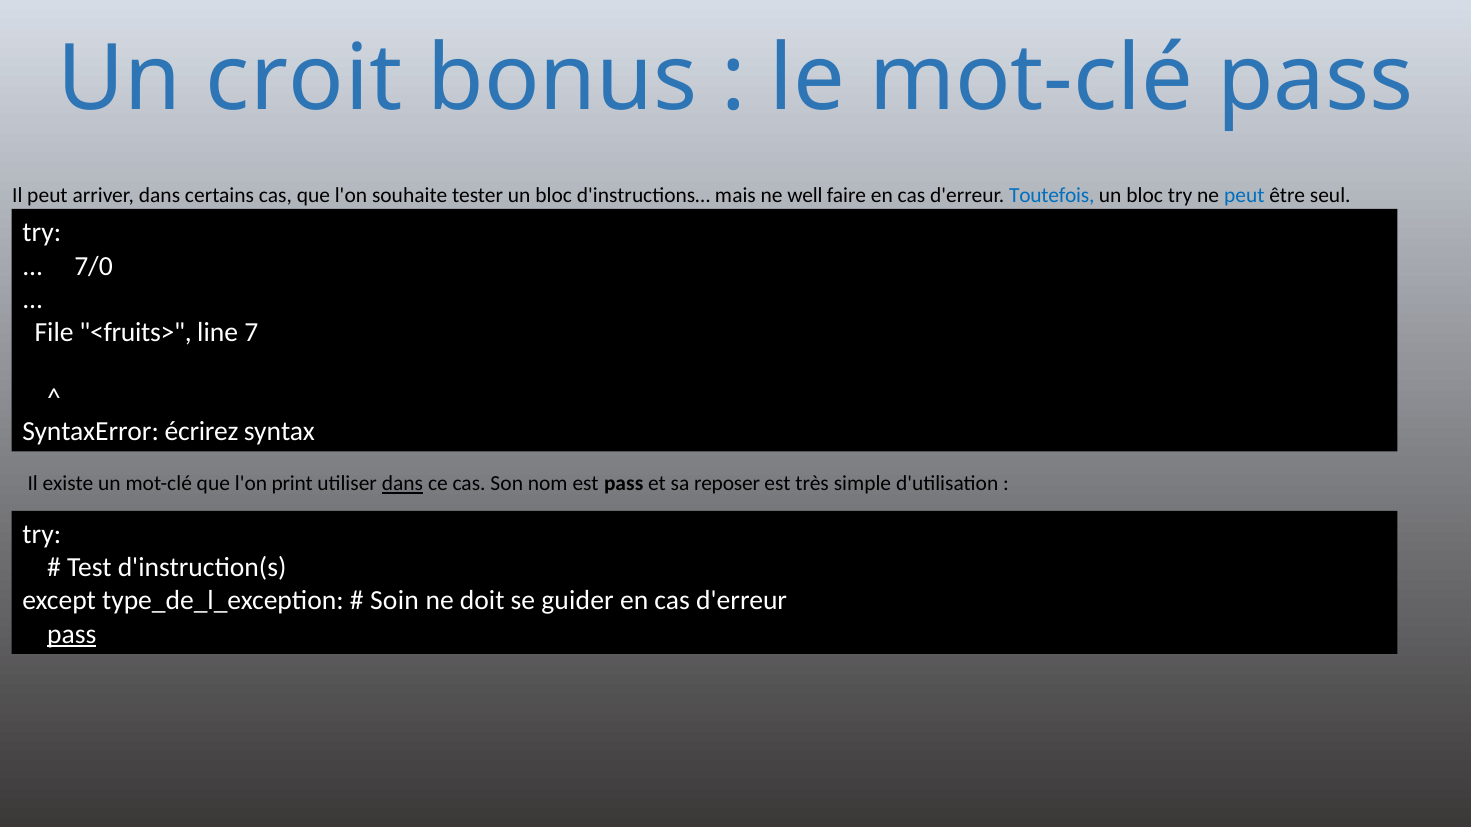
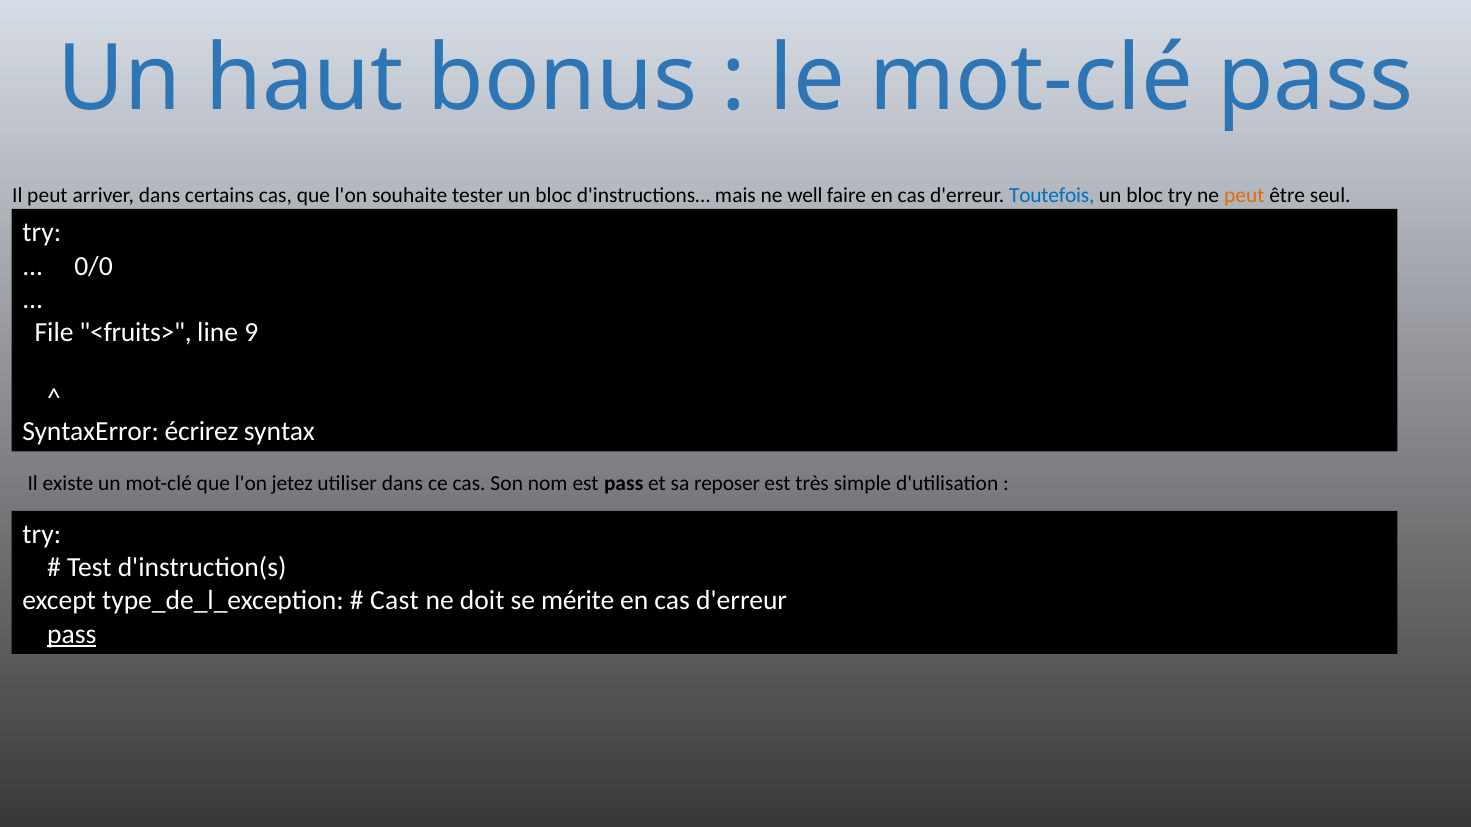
croit: croit -> haut
peut at (1244, 195) colour: blue -> orange
7/0: 7/0 -> 0/0
7: 7 -> 9
print: print -> jetez
dans at (403, 484) underline: present -> none
Soin: Soin -> Cast
guider: guider -> mérite
